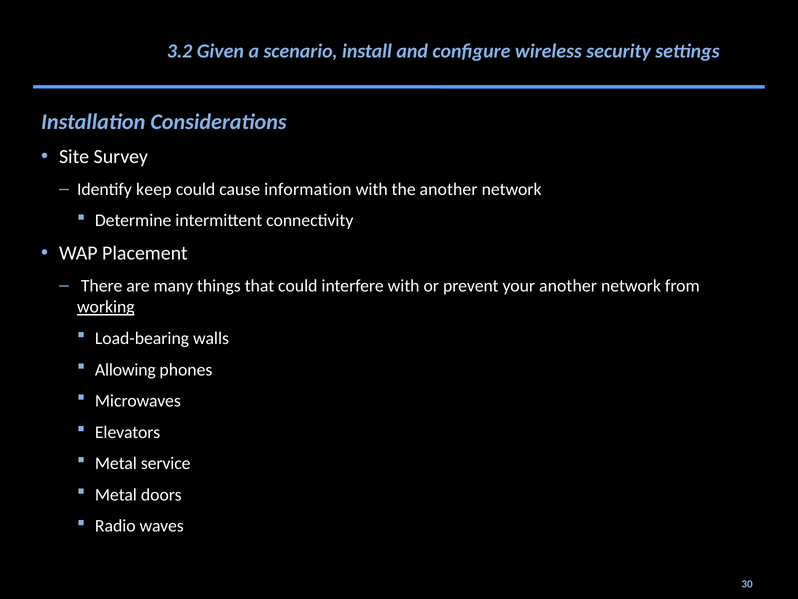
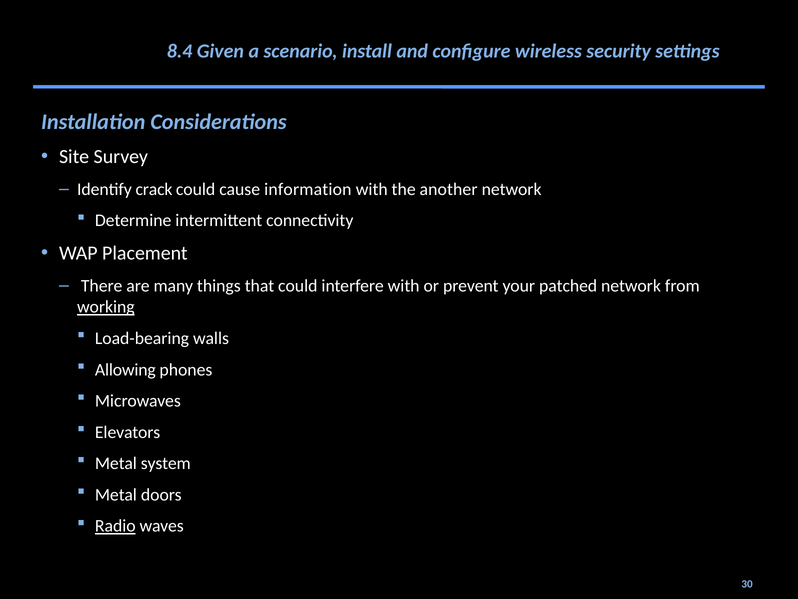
3.2: 3.2 -> 8.4
keep: keep -> crack
your another: another -> patched
service: service -> system
Radio underline: none -> present
